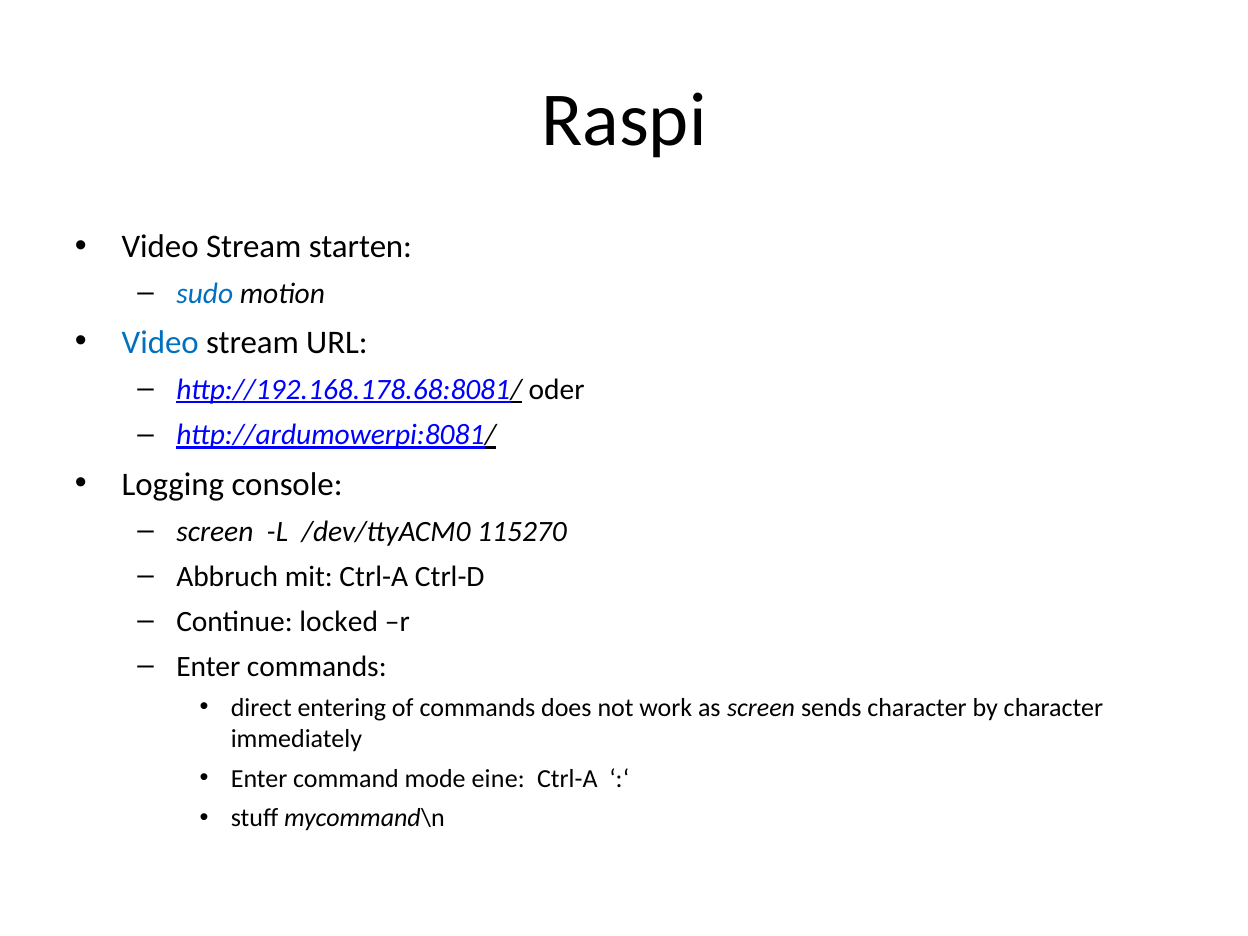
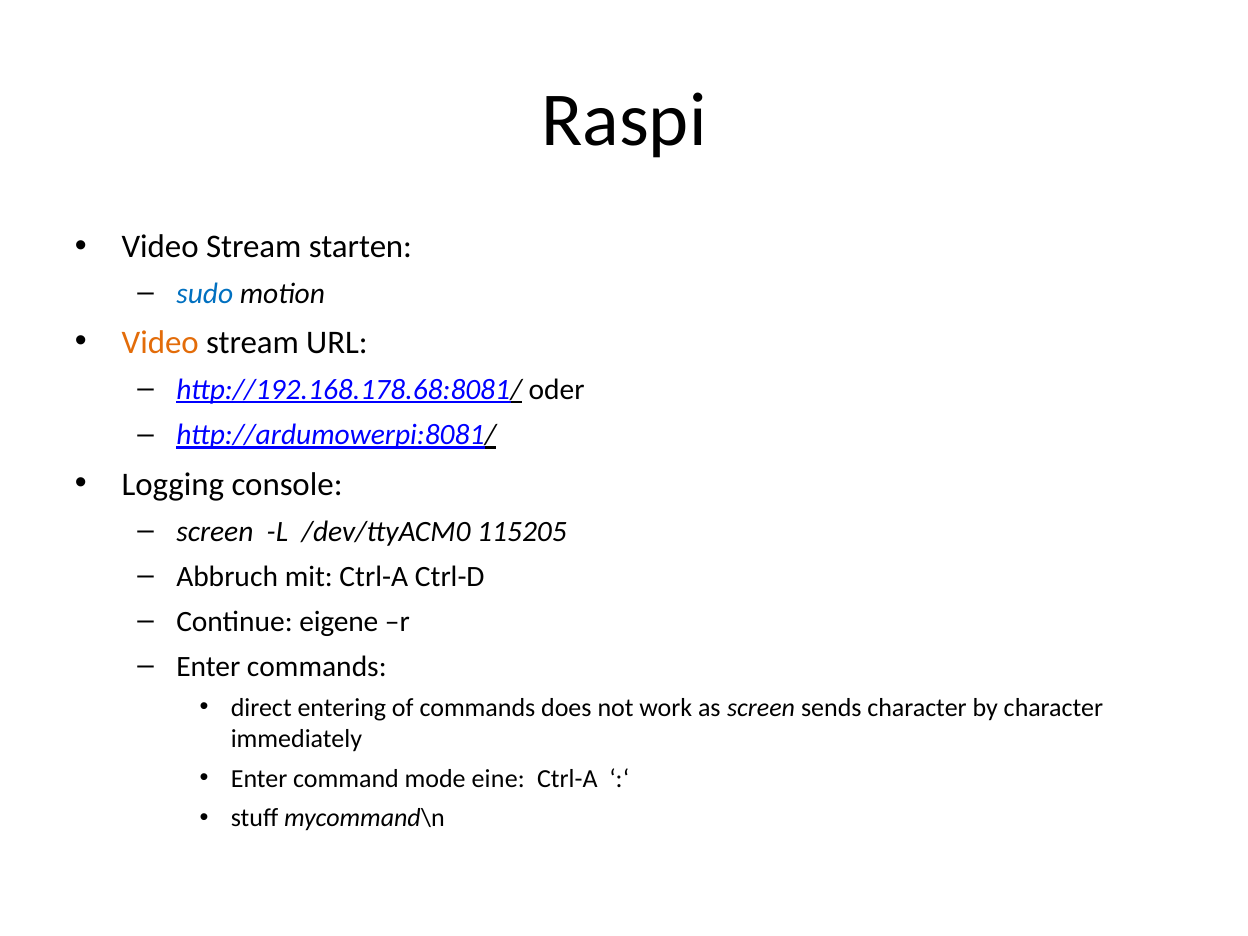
Video at (160, 342) colour: blue -> orange
115270: 115270 -> 115205
locked: locked -> eigene
